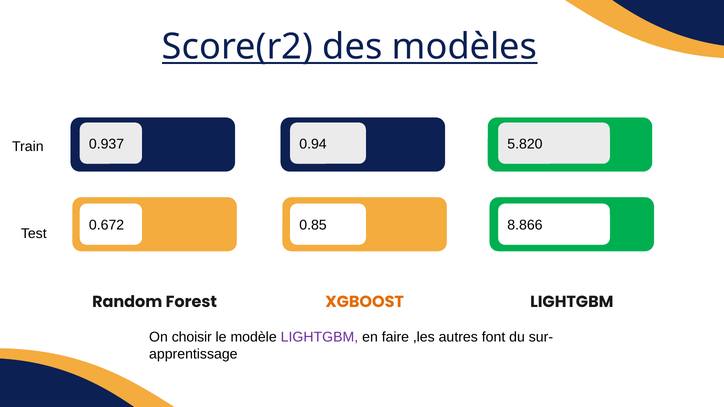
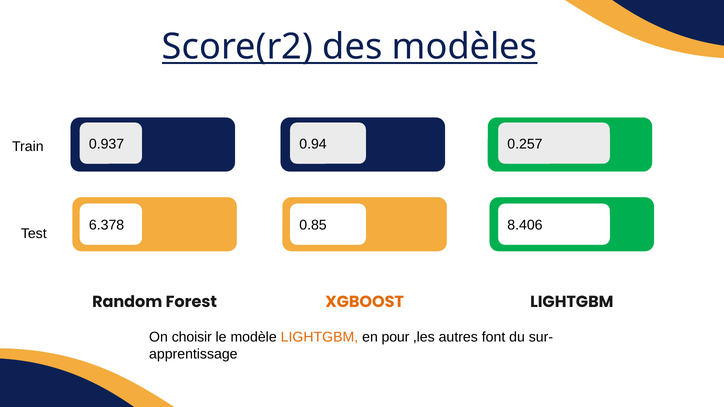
5.820: 5.820 -> 0.257
0.672: 0.672 -> 6.378
8.866: 8.866 -> 8.406
LIGHTGBM at (319, 337) colour: purple -> orange
faire: faire -> pour
